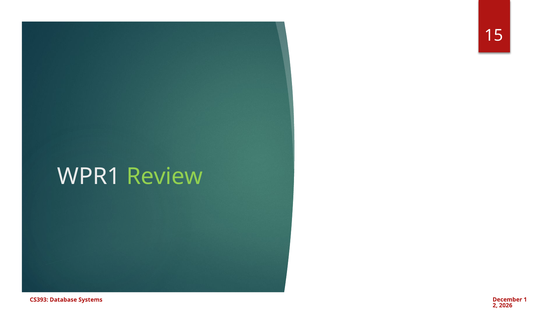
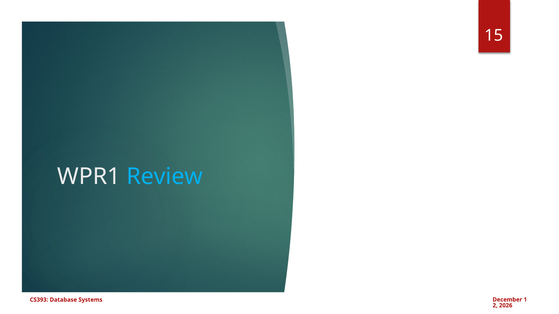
Review colour: light green -> light blue
